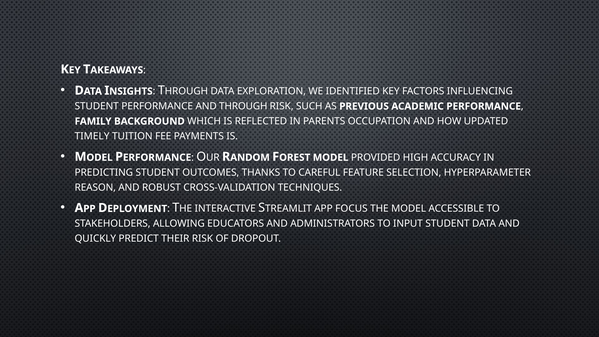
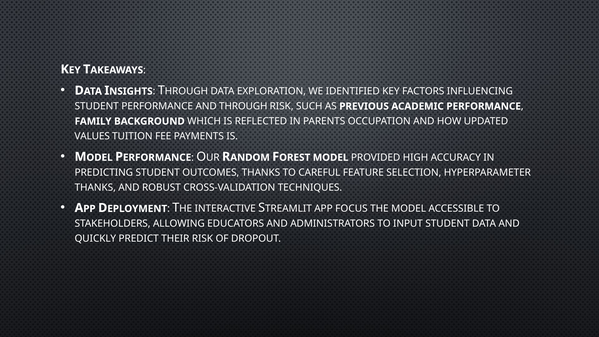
TIMELY: TIMELY -> VALUES
REASON at (95, 187): REASON -> THANKS
